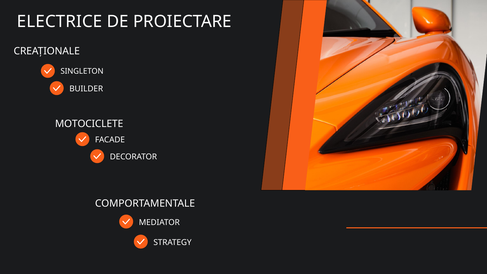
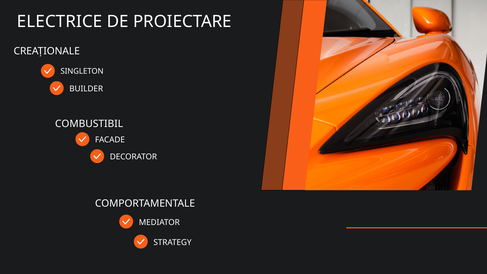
MOTOCICLETE: MOTOCICLETE -> COMBUSTIBIL
